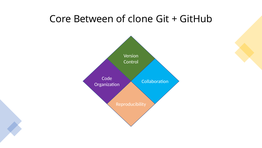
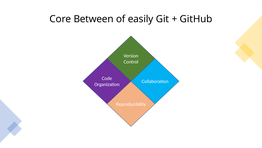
clone: clone -> easily
